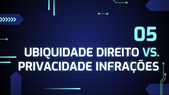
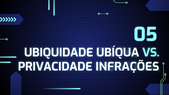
DIREITO: DIREITO -> UBÍQUA
